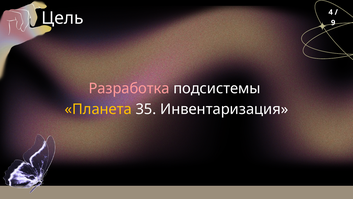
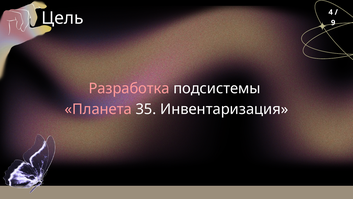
Планета colour: yellow -> pink
